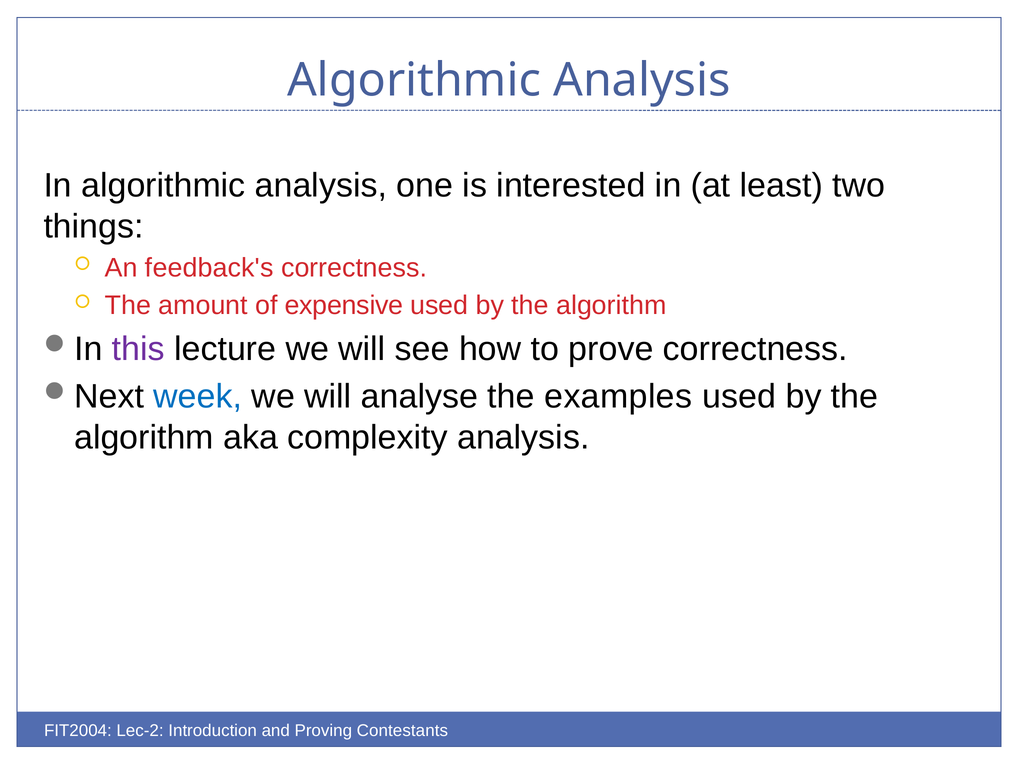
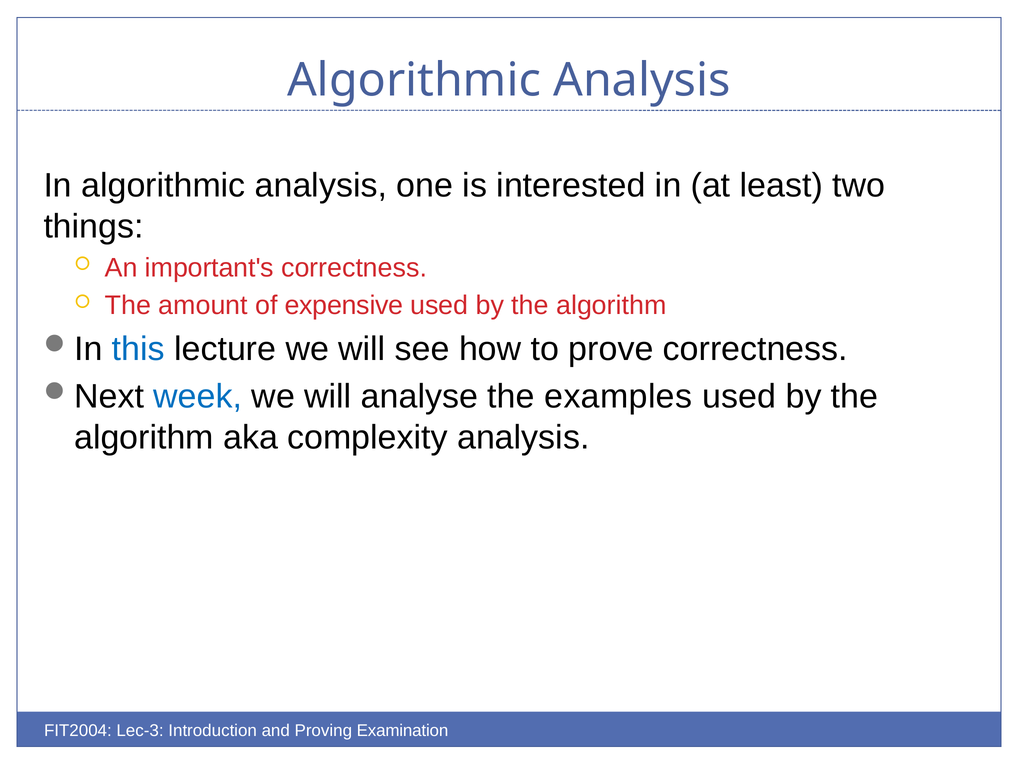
feedback's: feedback's -> important's
this colour: purple -> blue
Lec-2: Lec-2 -> Lec-3
Contestants: Contestants -> Examination
